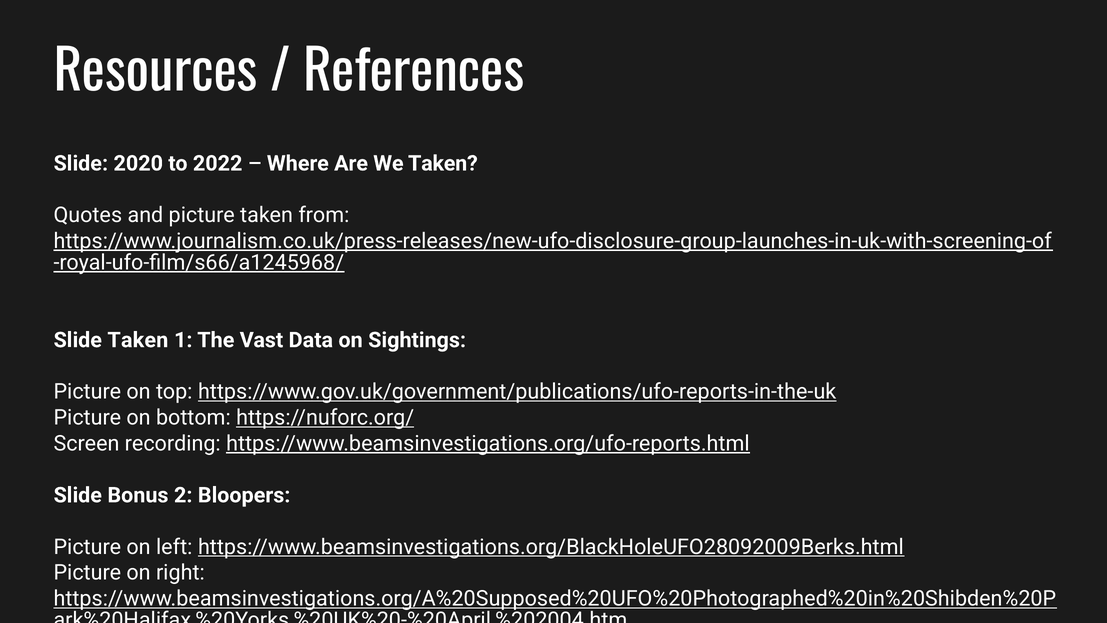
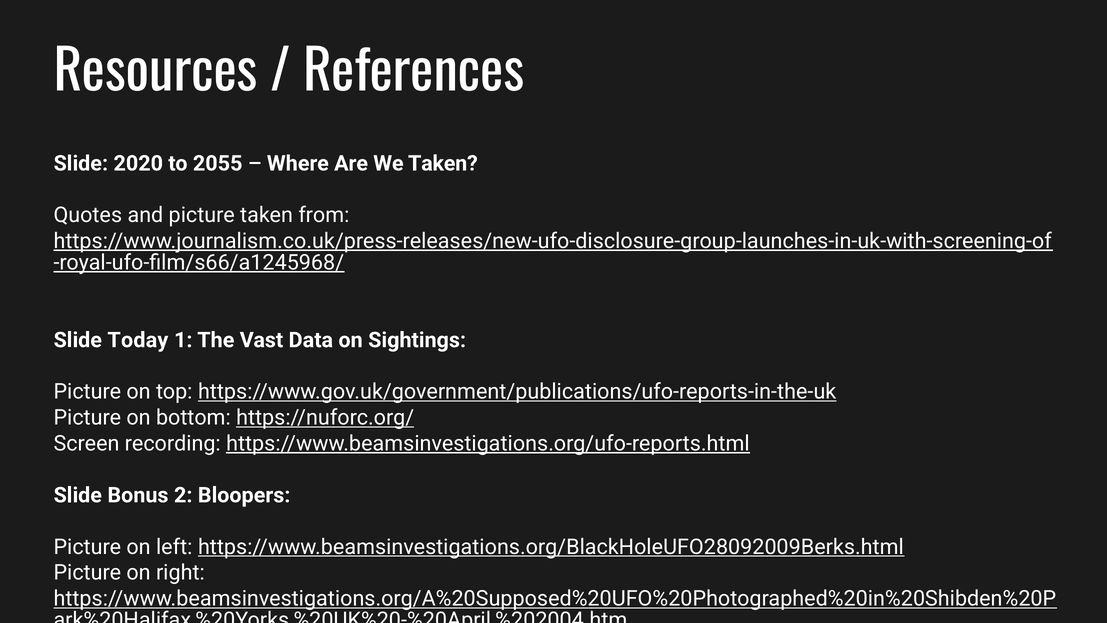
2022: 2022 -> 2055
Slide Taken: Taken -> Today
